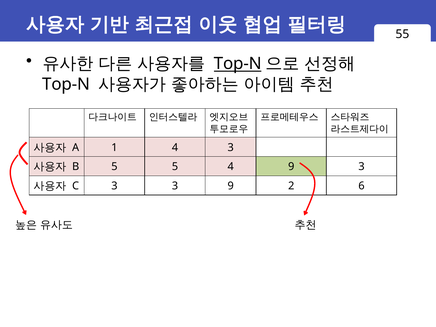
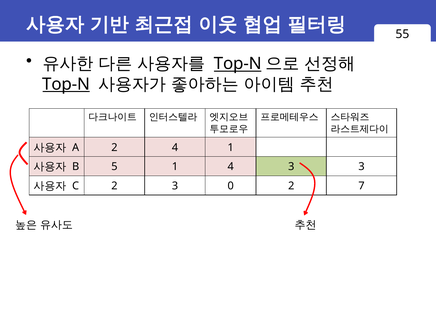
Top-N at (66, 84) underline: none -> present
A 1: 1 -> 2
4 3: 3 -> 1
5 5: 5 -> 1
4 9: 9 -> 3
C 3: 3 -> 2
3 9: 9 -> 0
6: 6 -> 7
